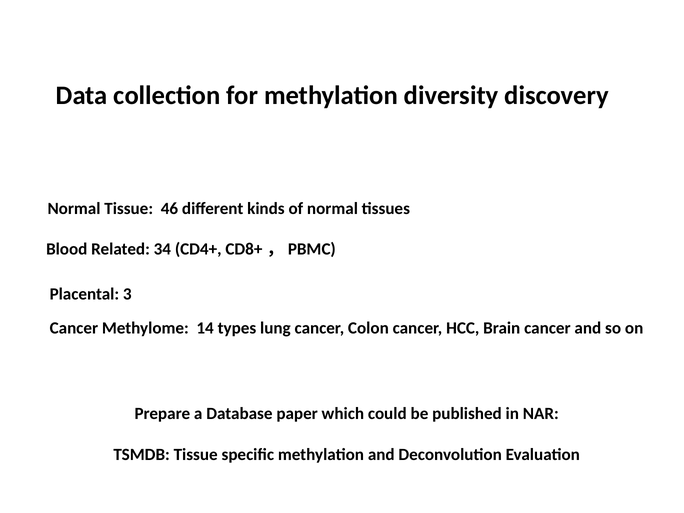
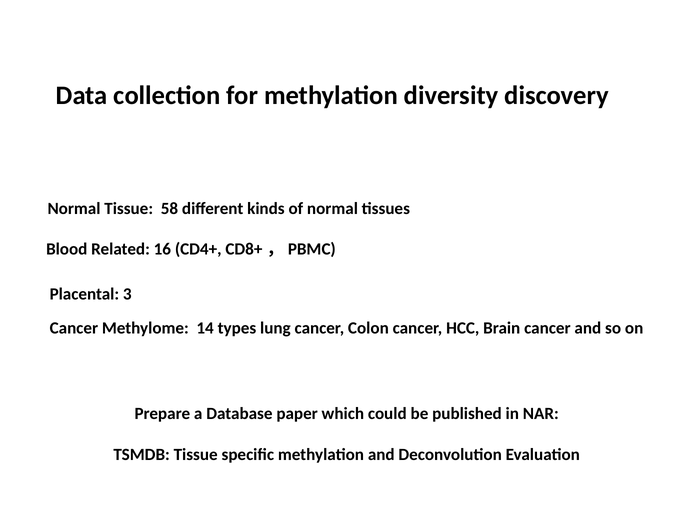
46: 46 -> 58
34: 34 -> 16
